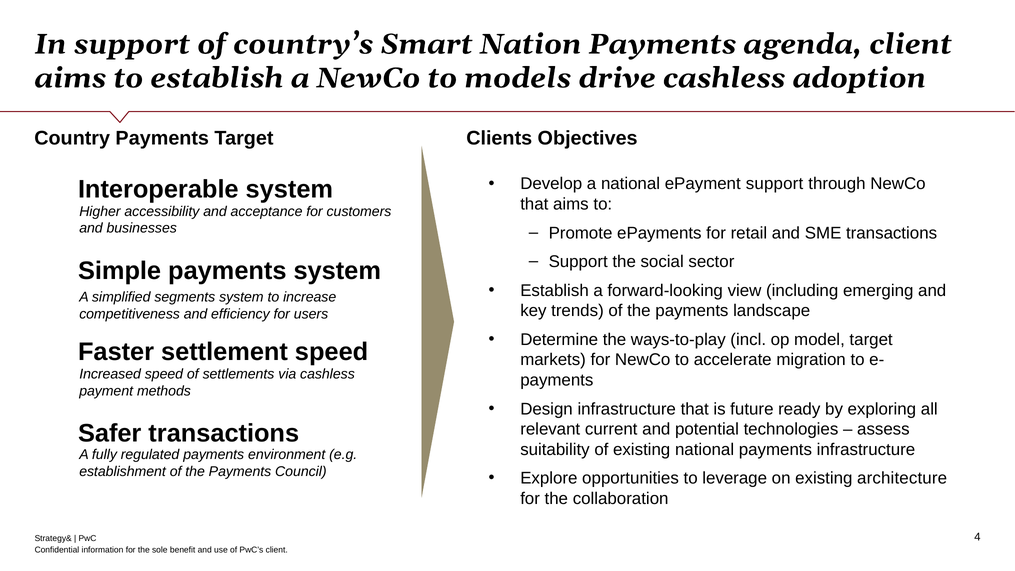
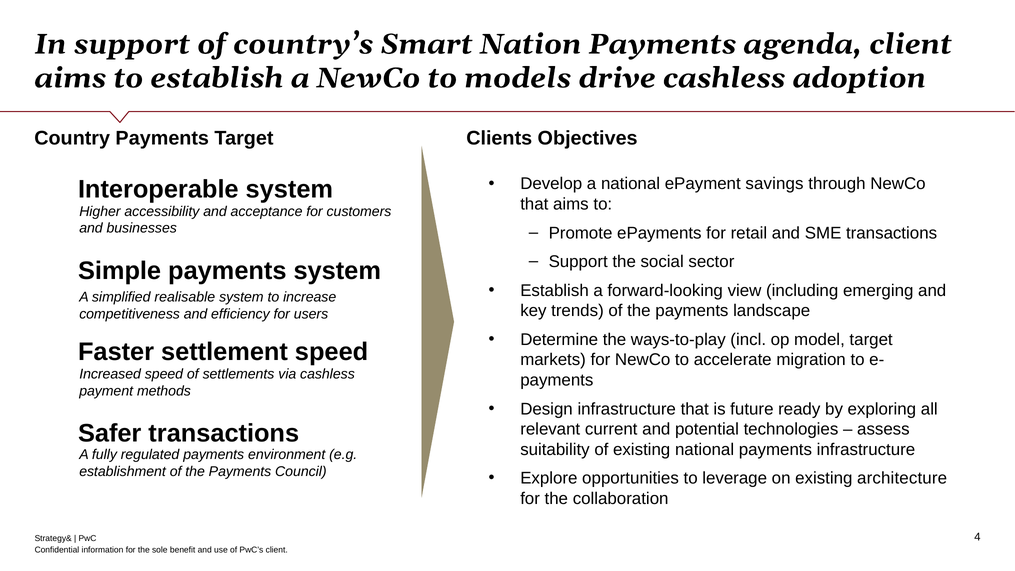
ePayment support: support -> savings
segments: segments -> realisable
